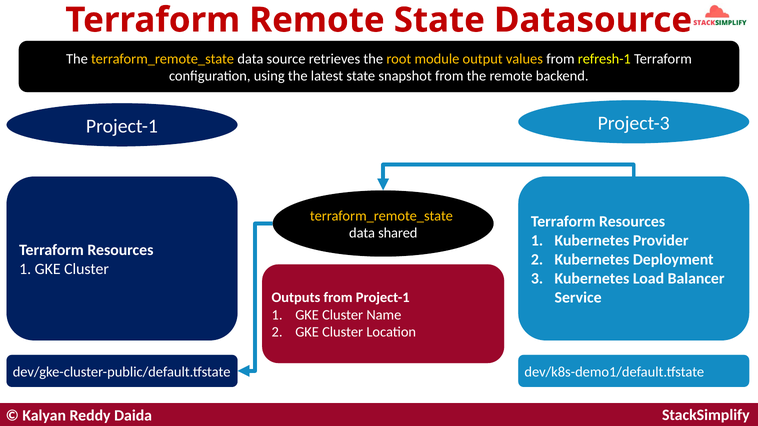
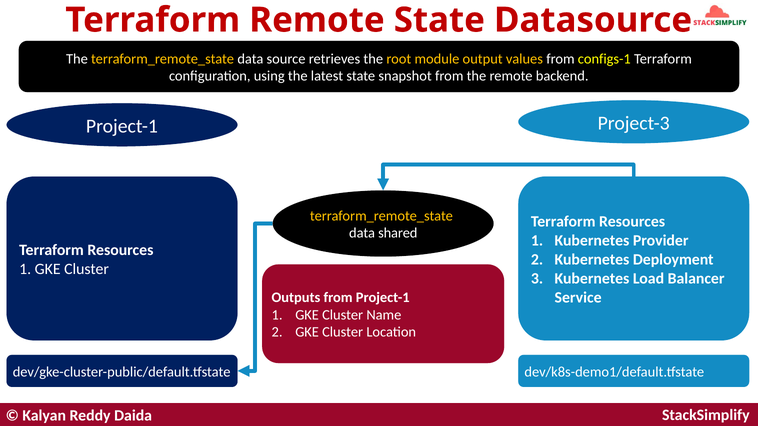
refresh-1: refresh-1 -> configs-1
